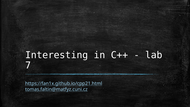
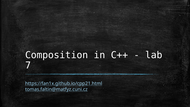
Interesting: Interesting -> Composition
